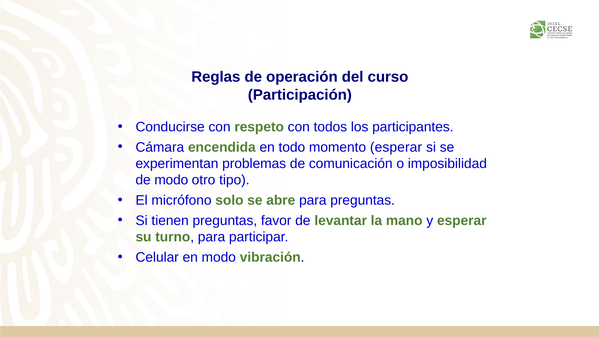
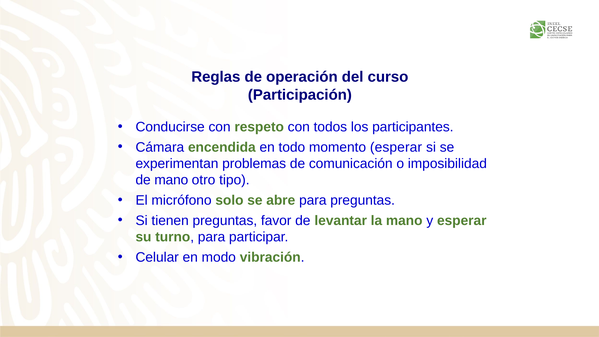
de modo: modo -> mano
